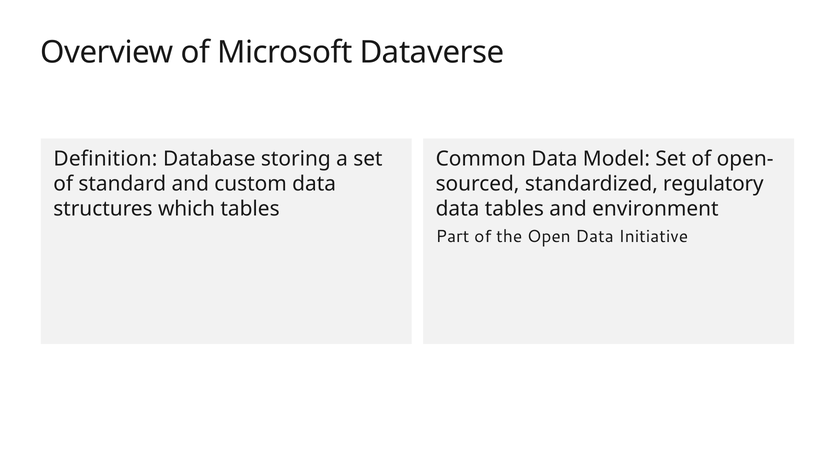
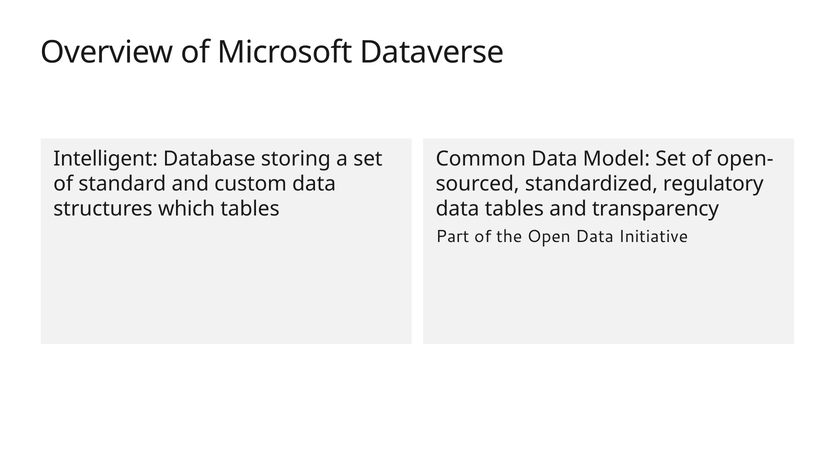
Definition: Definition -> Intelligent
environment: environment -> transparency
